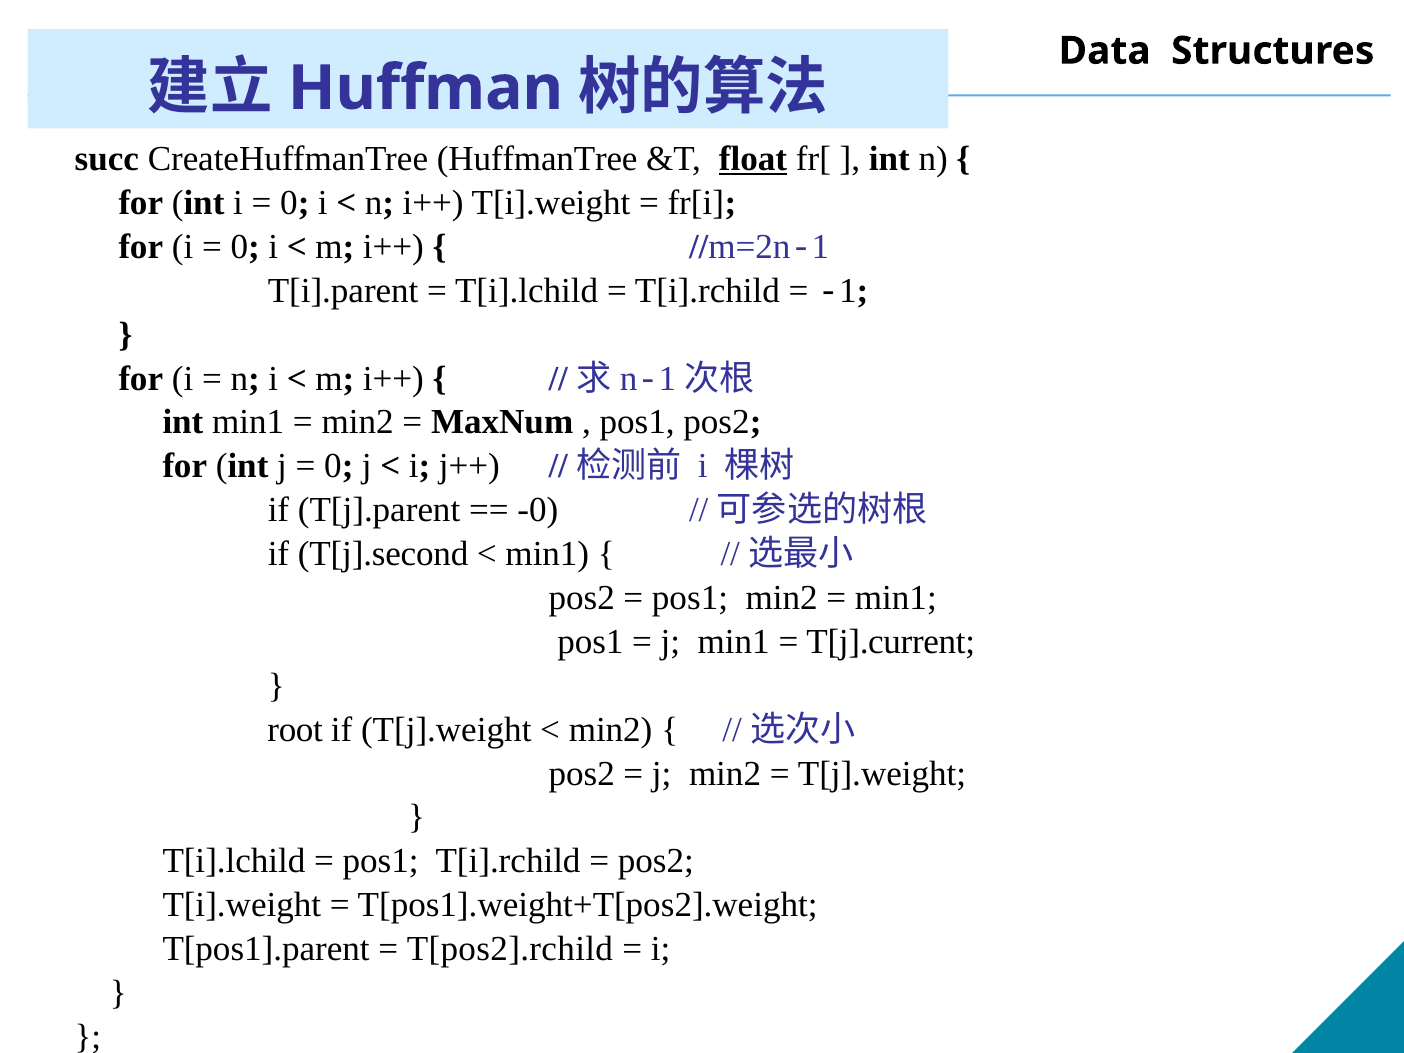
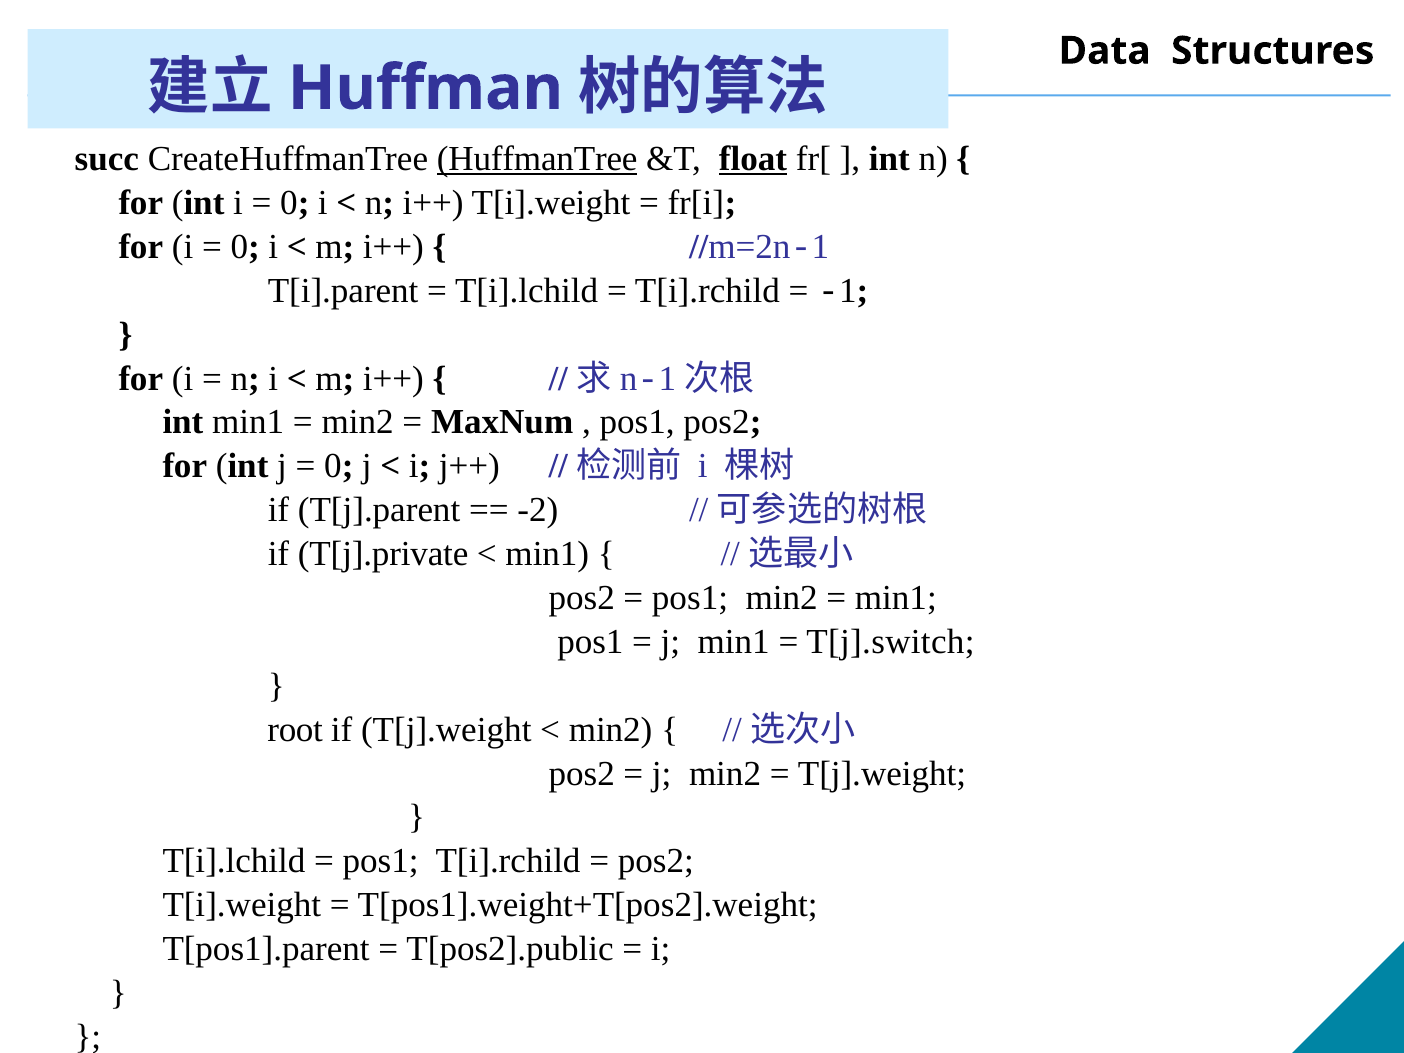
HuffmanTree underline: none -> present
-0: -0 -> -2
T[j].second: T[j].second -> T[j].private
T[j].current: T[j].current -> T[j].switch
T[pos2].rchild: T[pos2].rchild -> T[pos2].public
